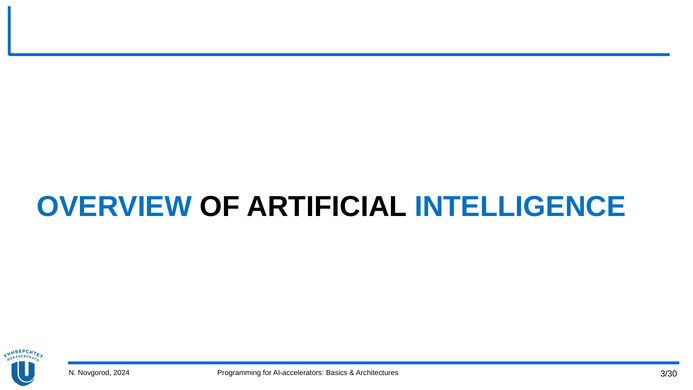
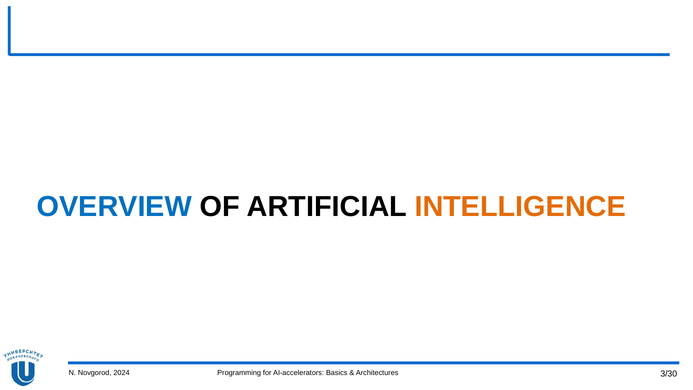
INTELLIGENCE colour: blue -> orange
